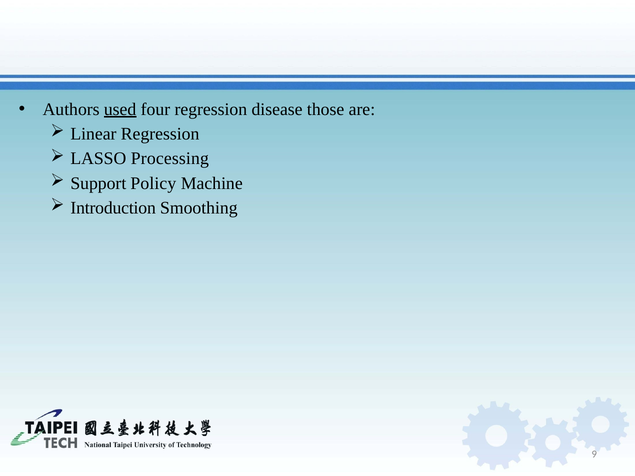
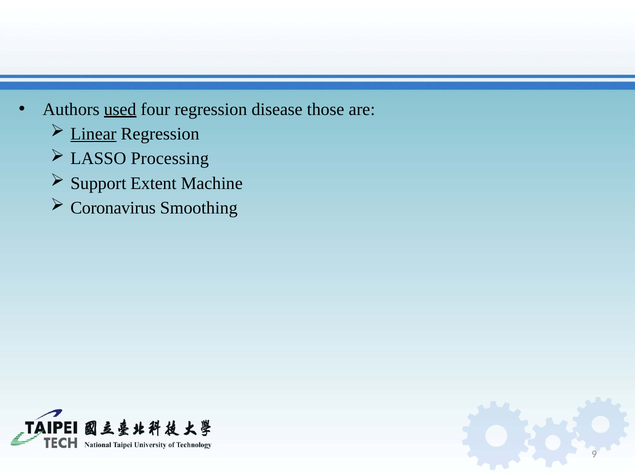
Linear underline: none -> present
Policy: Policy -> Extent
Introduction: Introduction -> Coronavirus
